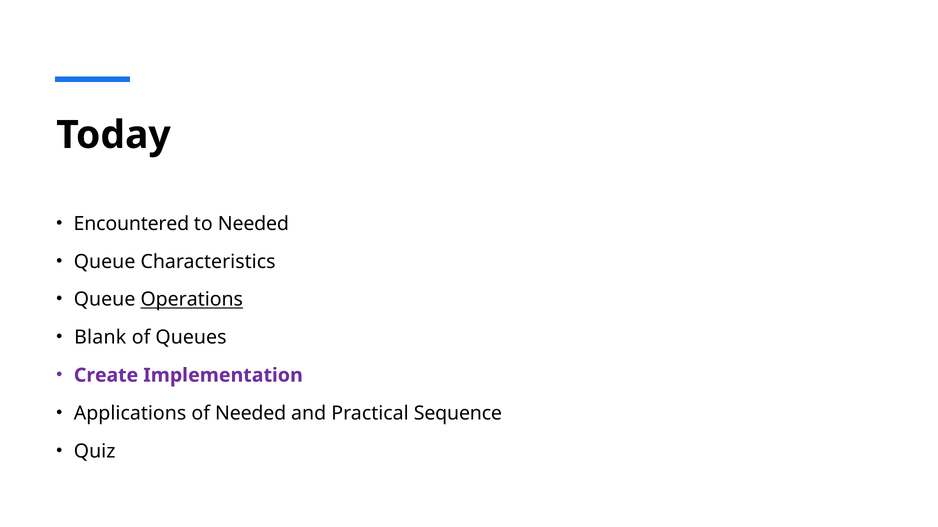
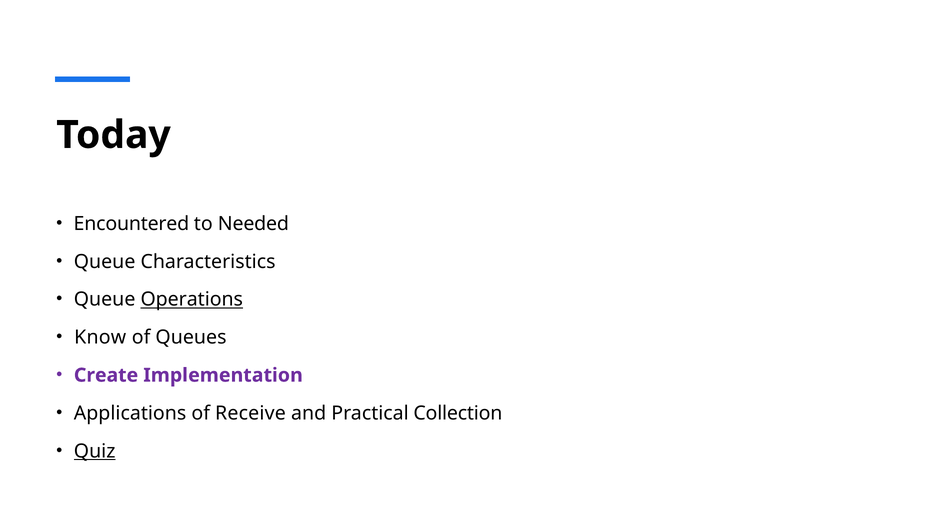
Blank: Blank -> Know
of Needed: Needed -> Receive
Sequence: Sequence -> Collection
Quiz underline: none -> present
